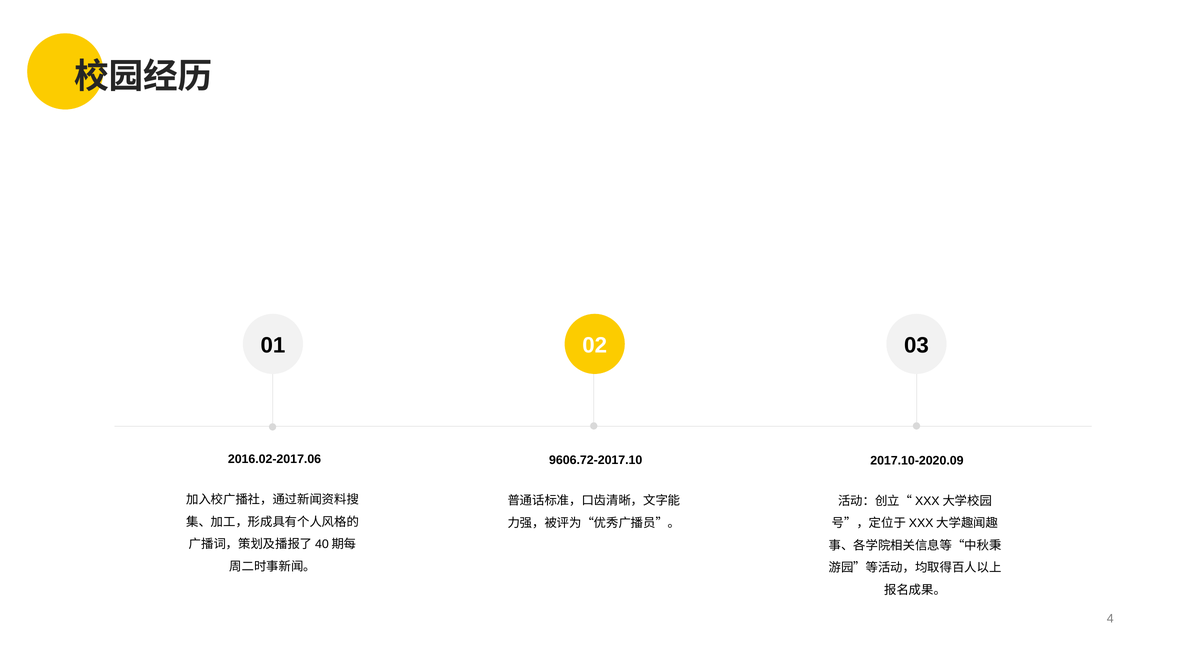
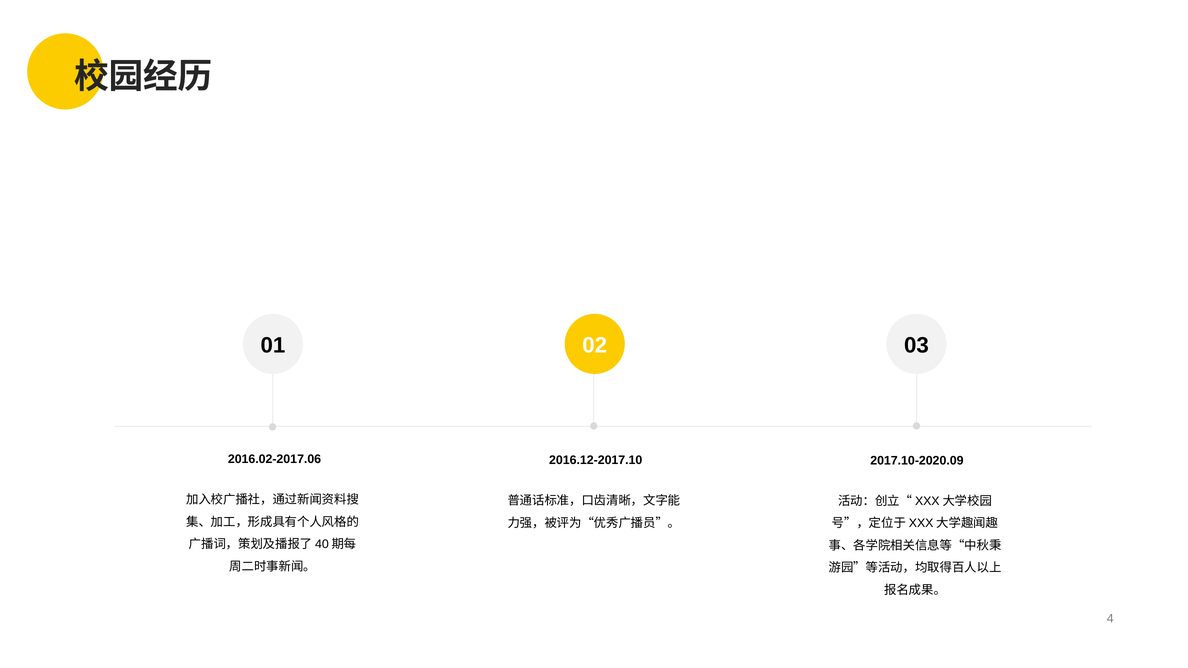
9606.72-2017.10: 9606.72-2017.10 -> 2016.12-2017.10
